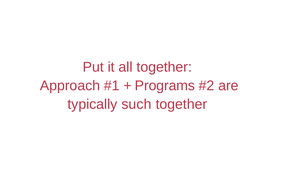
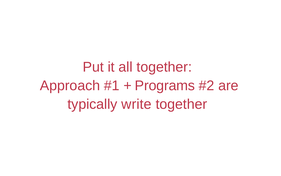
such: such -> write
